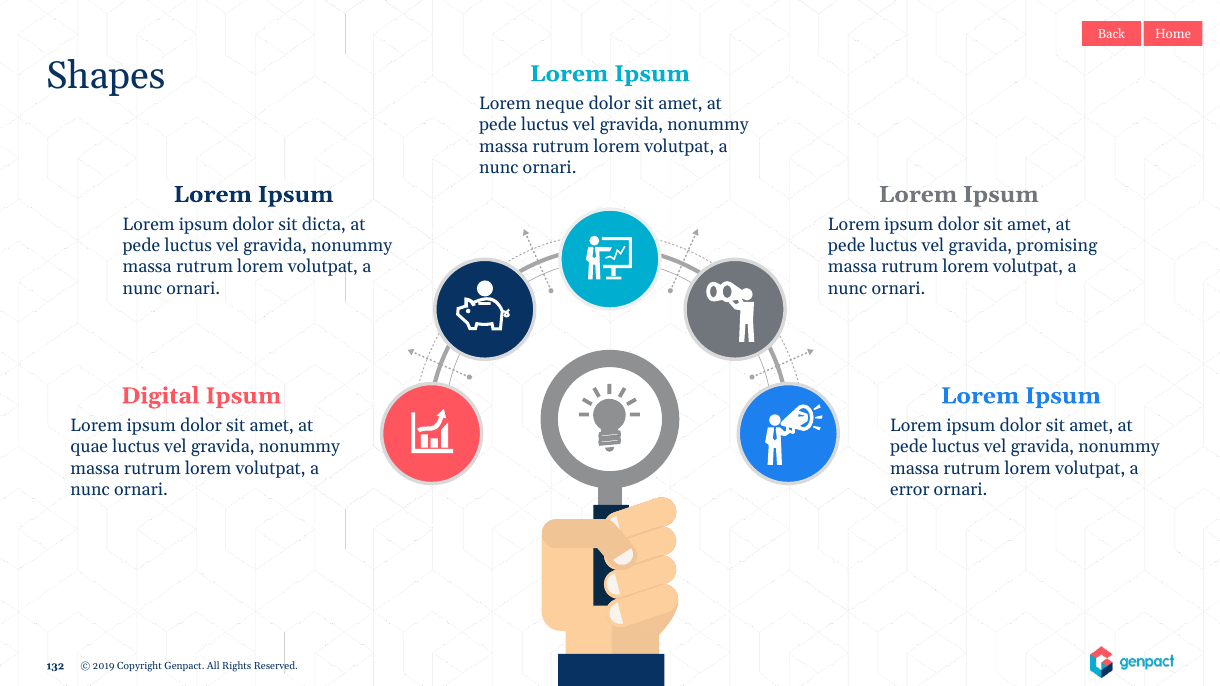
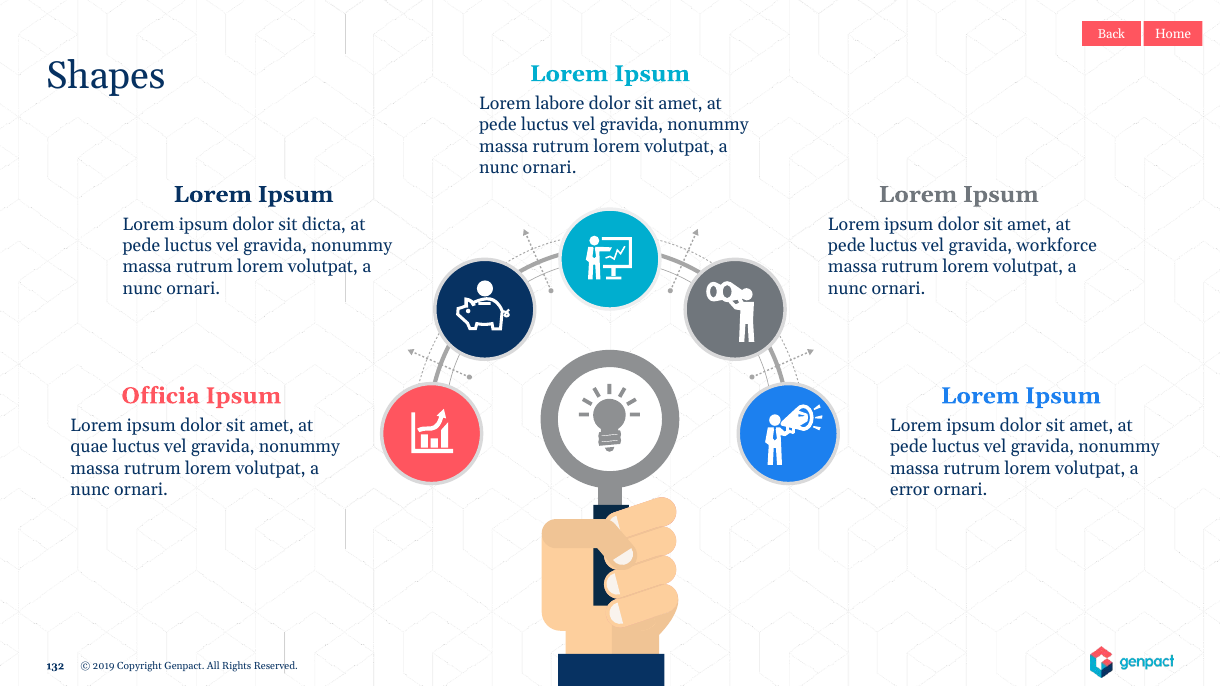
neque: neque -> labore
promising: promising -> workforce
Digital: Digital -> Officia
